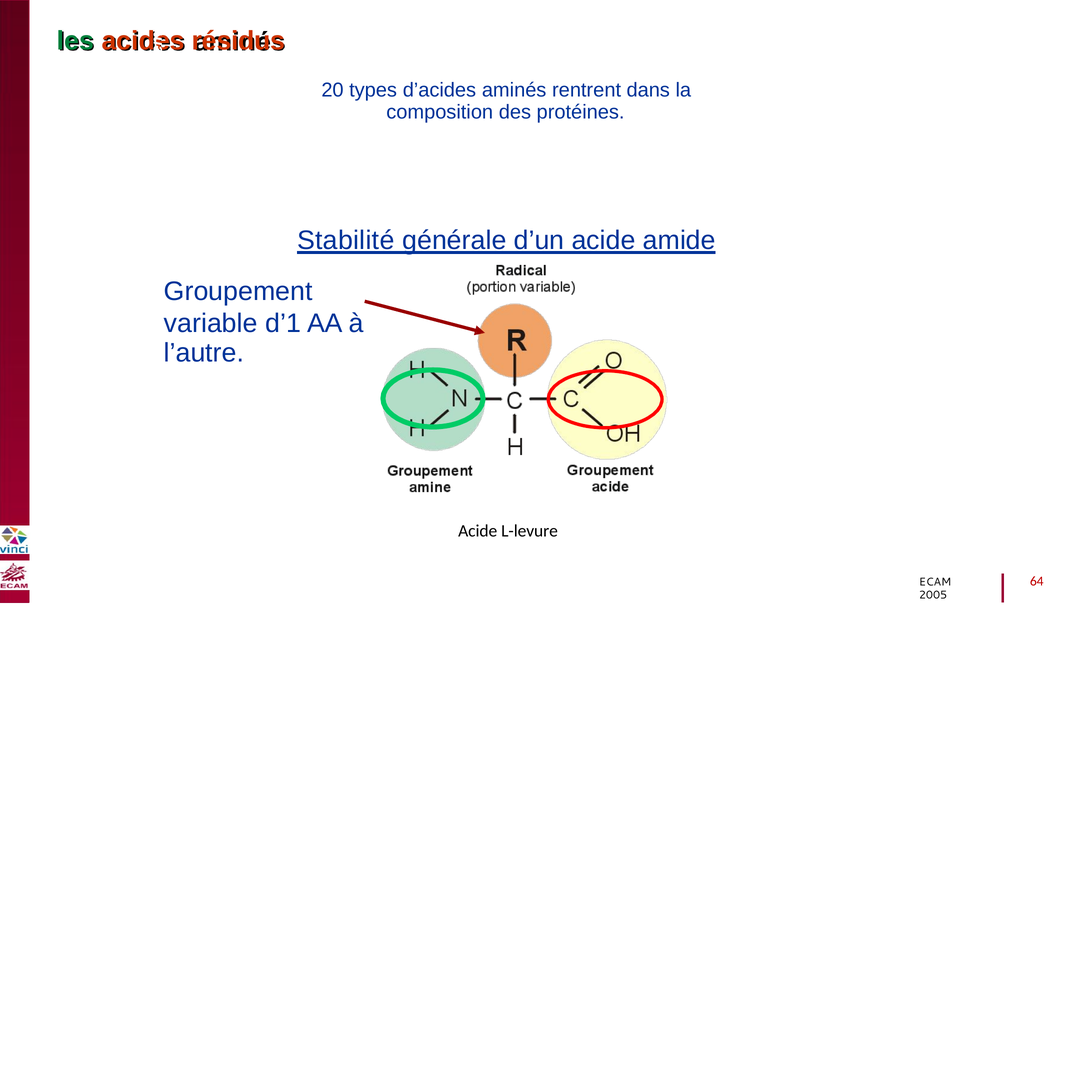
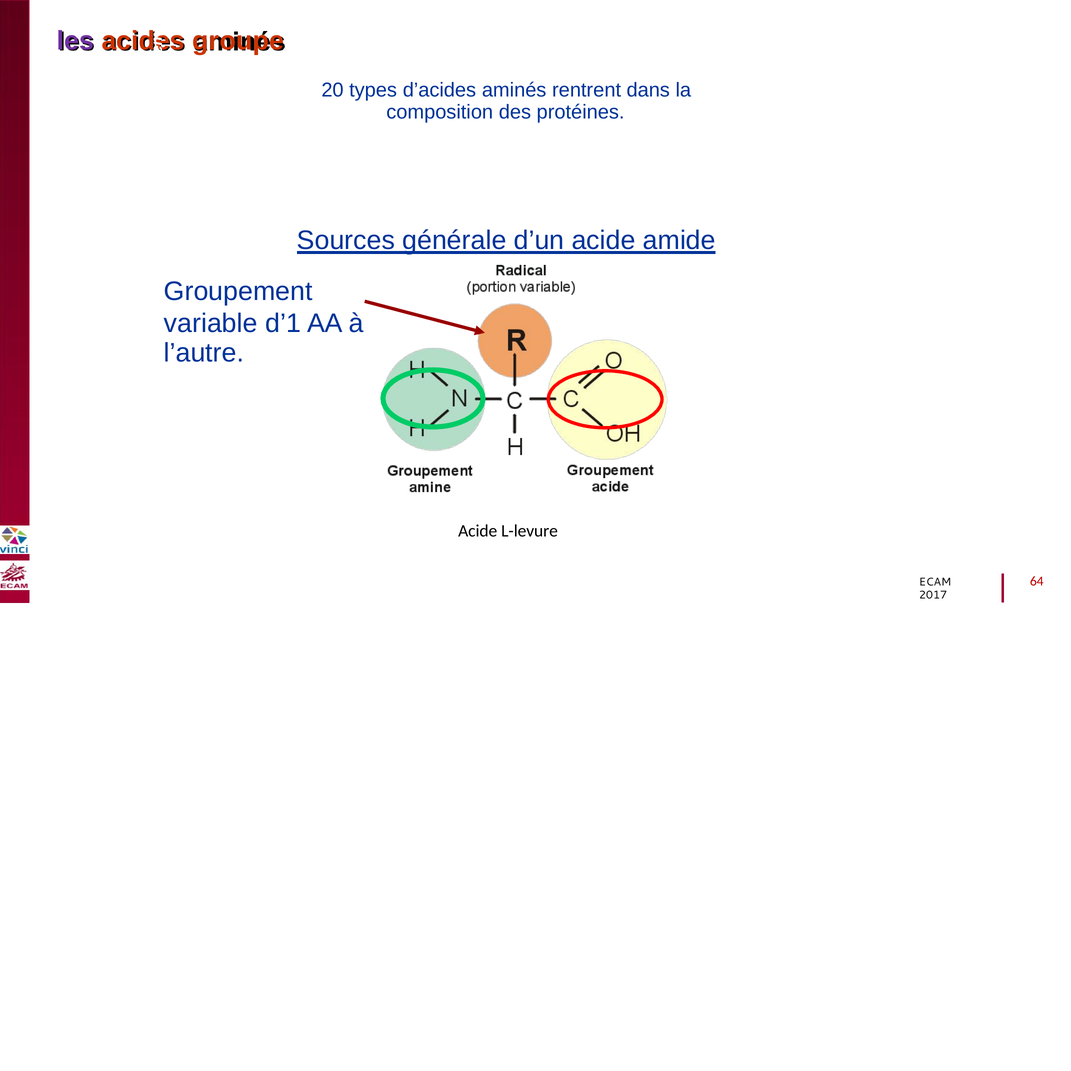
les colour: green -> purple
résidus: résidus -> groupe
Stabilité: Stabilité -> Sources
2005: 2005 -> 2017
